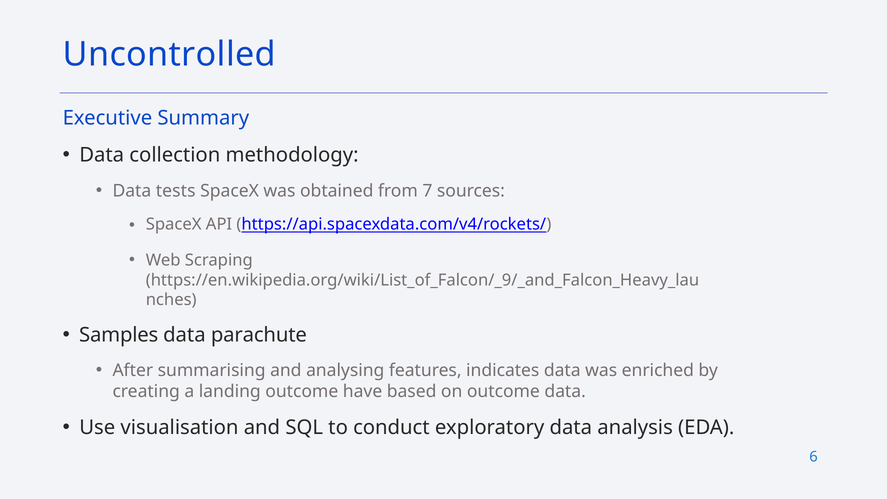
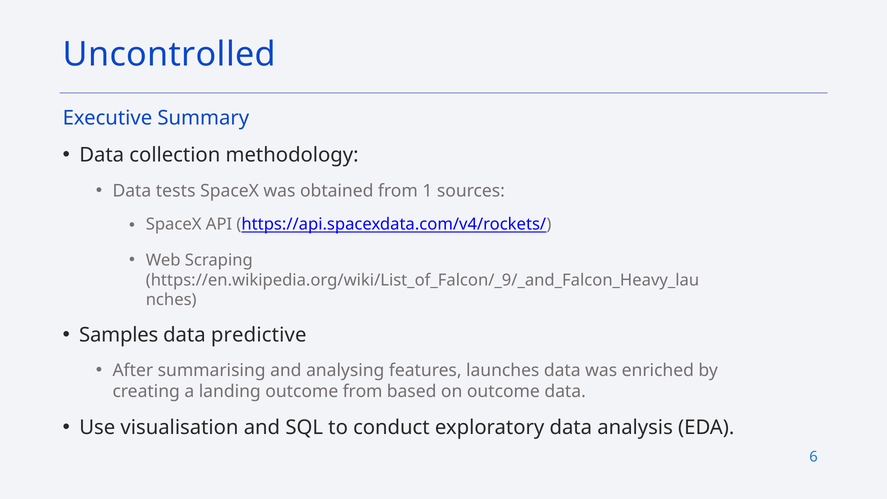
7: 7 -> 1
parachute: parachute -> predictive
indicates: indicates -> launches
outcome have: have -> from
